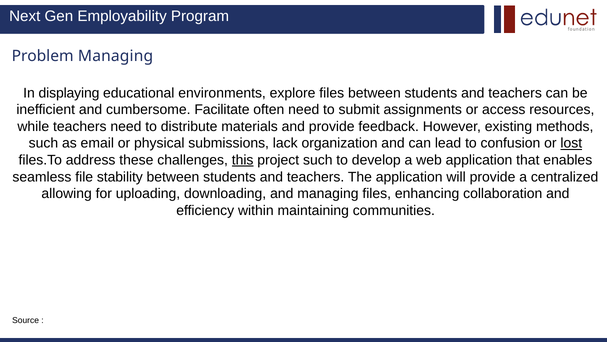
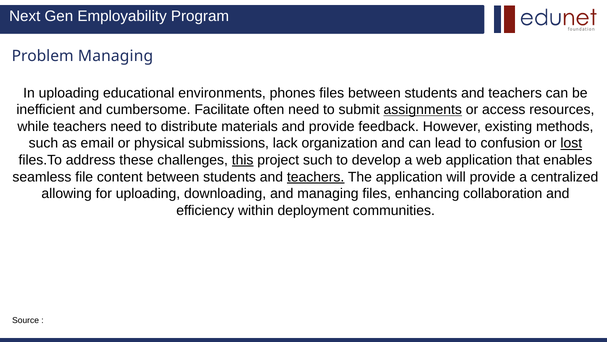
In displaying: displaying -> uploading
explore: explore -> phones
assignments underline: none -> present
stability: stability -> content
teachers at (316, 177) underline: none -> present
maintaining: maintaining -> deployment
